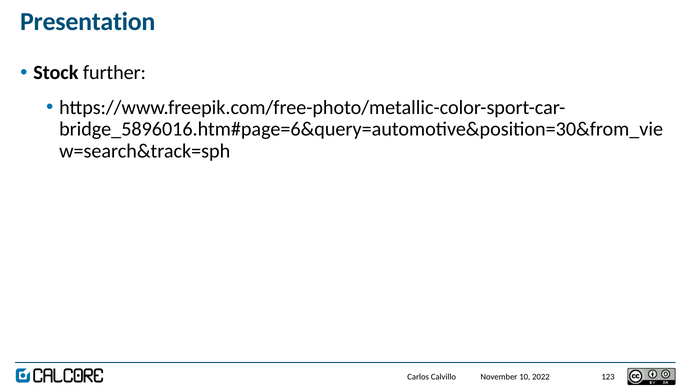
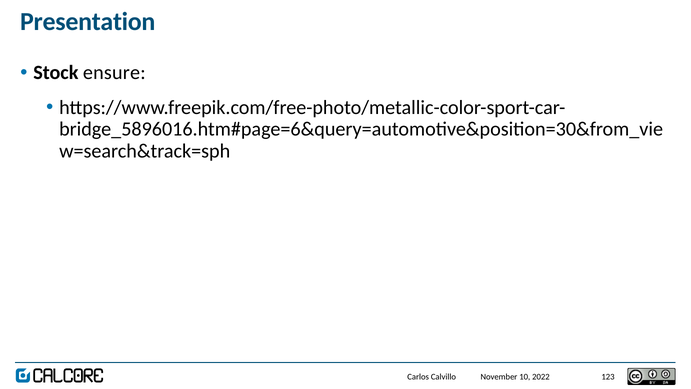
further: further -> ensure
